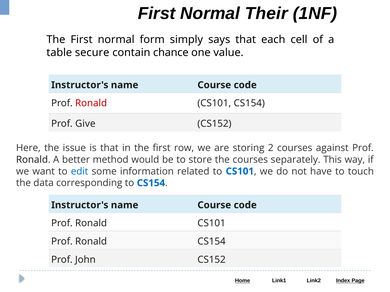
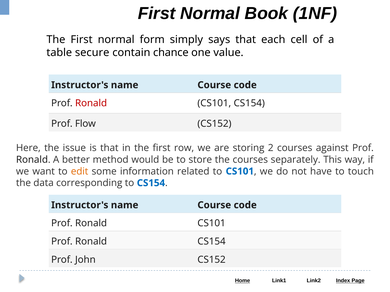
Their: Their -> Book
Give: Give -> Flow
edit colour: blue -> orange
